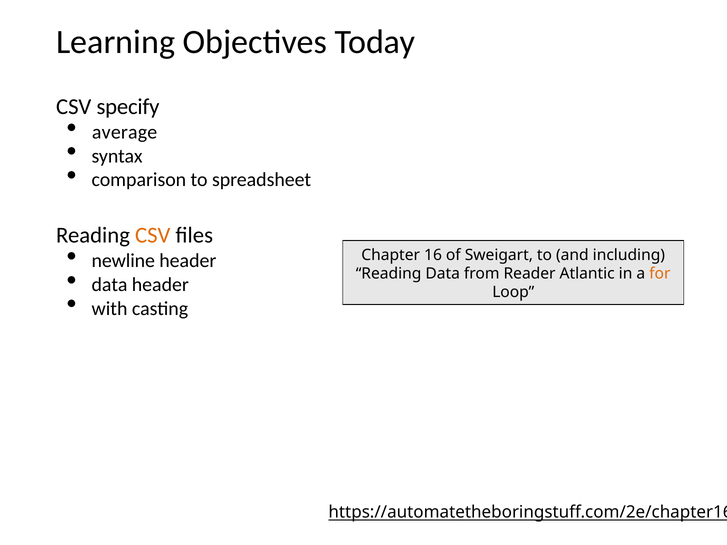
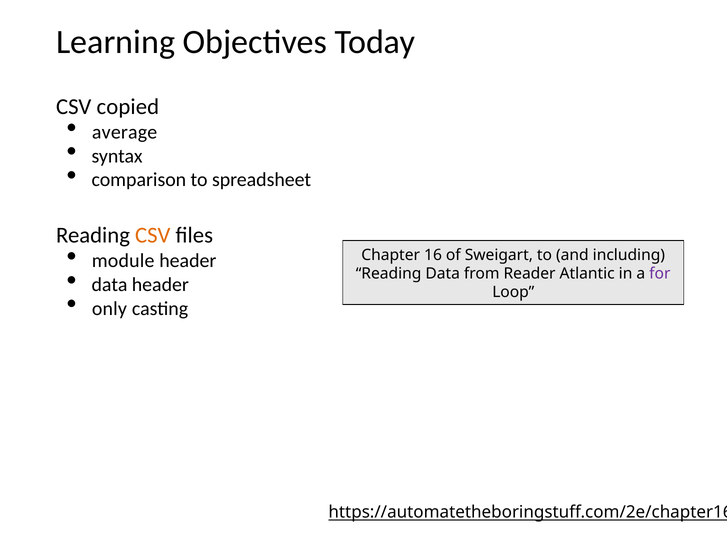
specify: specify -> copied
newline: newline -> module
for colour: orange -> purple
with: with -> only
